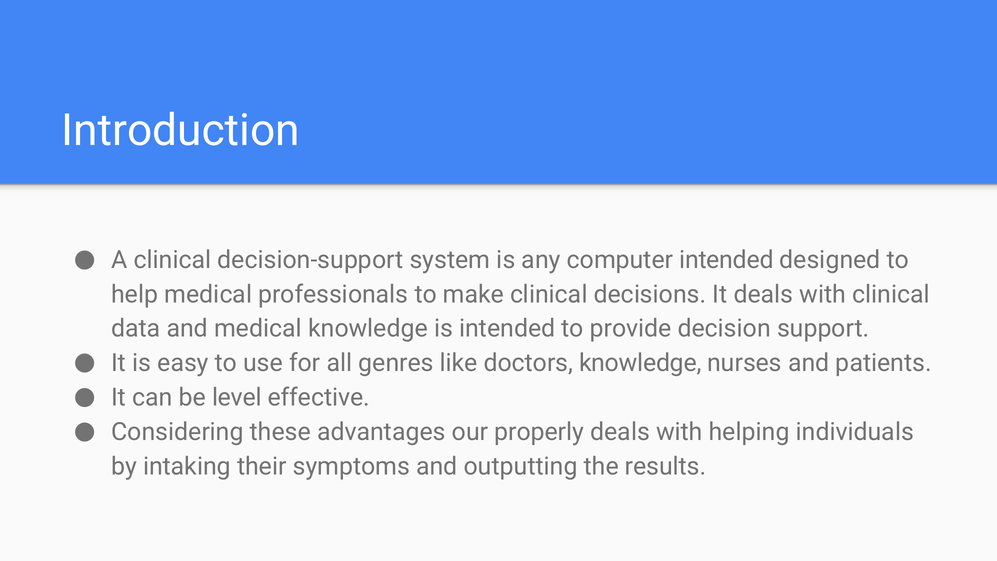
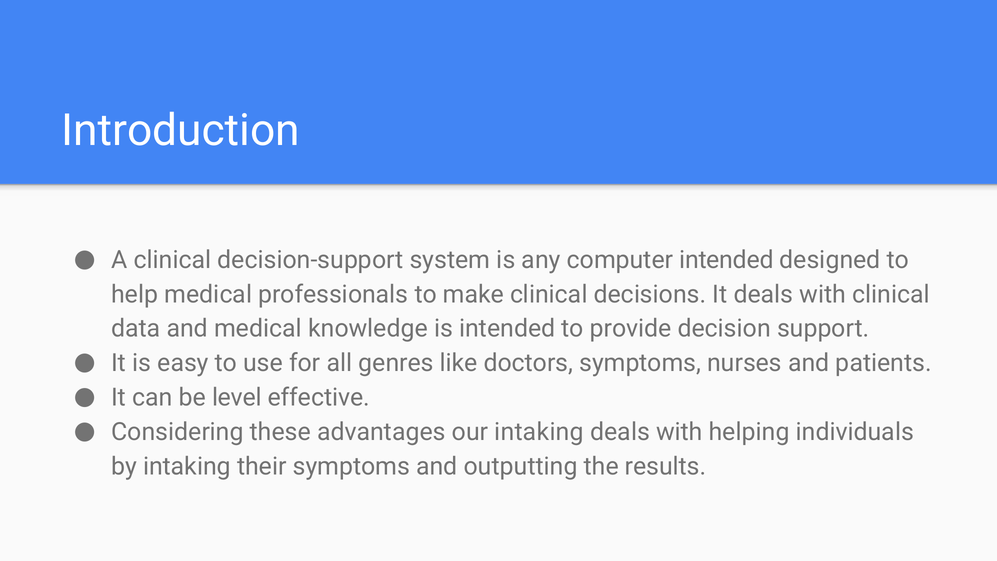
doctors knowledge: knowledge -> symptoms
our properly: properly -> intaking
